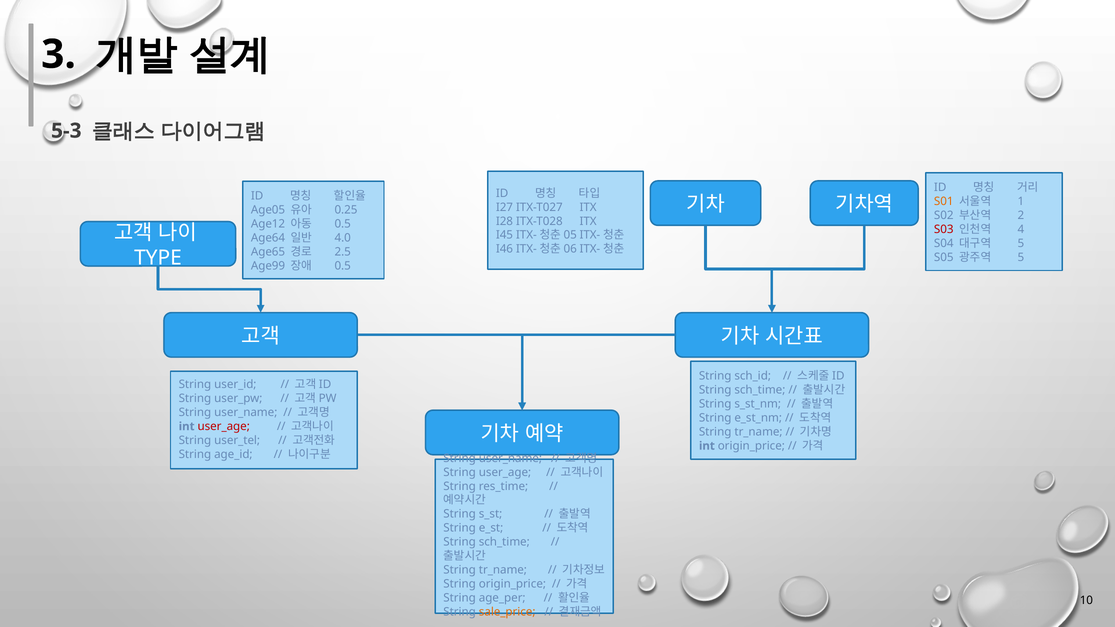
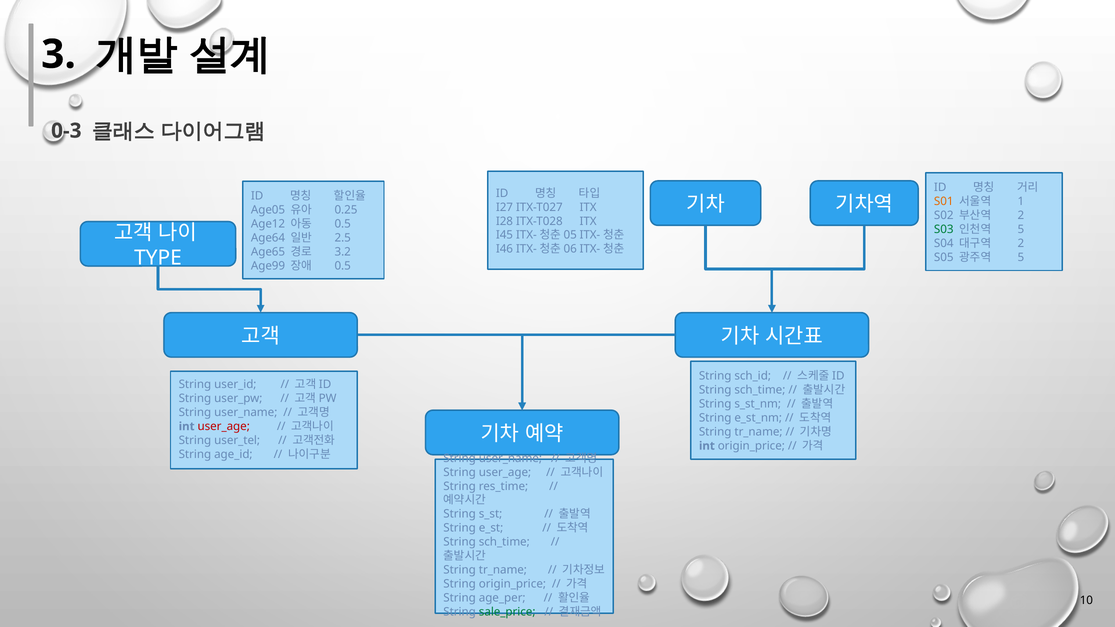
5-3: 5-3 -> 0-3
S03 colour: red -> green
4 at (1021, 229): 4 -> 5
4.0: 4.0 -> 2.5
5 at (1021, 243): 5 -> 2
2.5: 2.5 -> 3.2
sale_price colour: orange -> green
